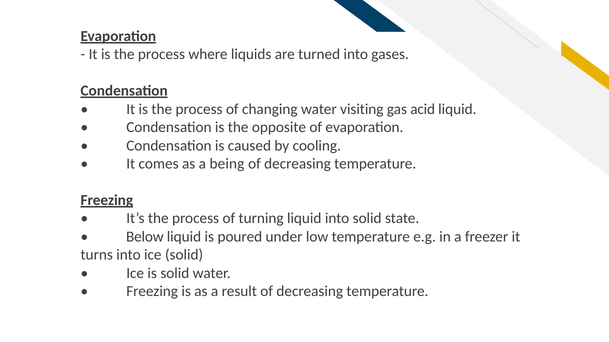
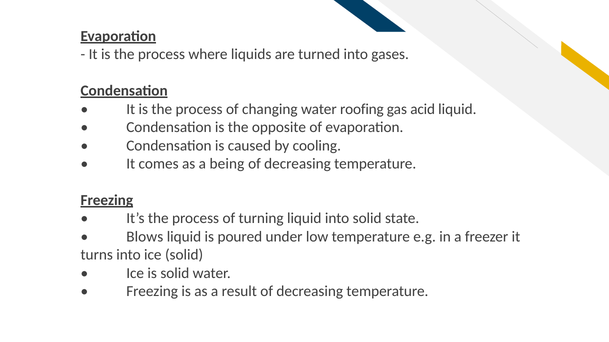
visiting: visiting -> roofing
Below: Below -> Blows
